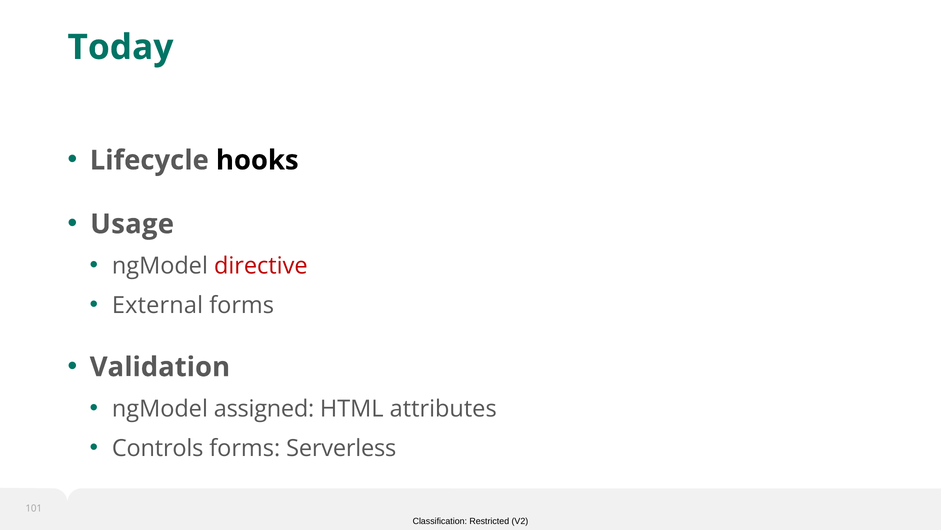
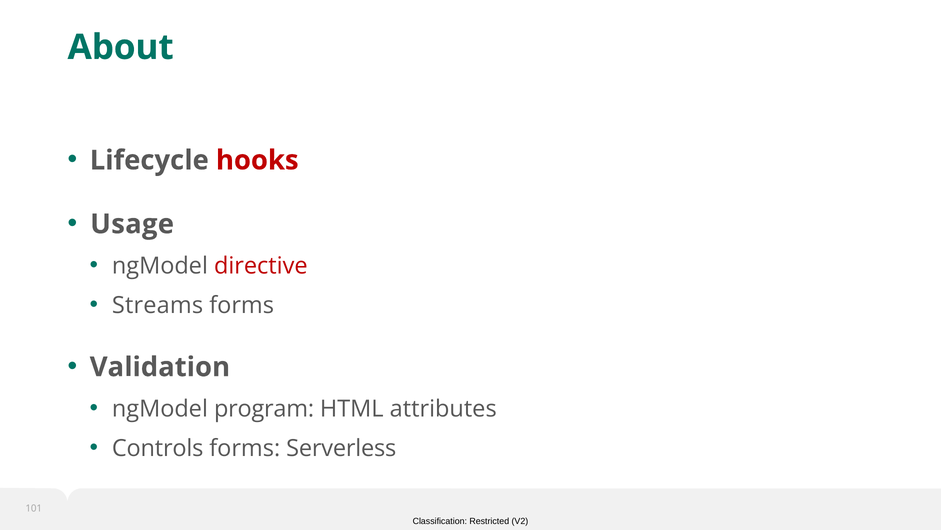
Today: Today -> About
hooks colour: black -> red
External: External -> Streams
assigned: assigned -> program
